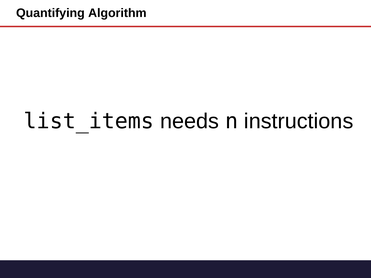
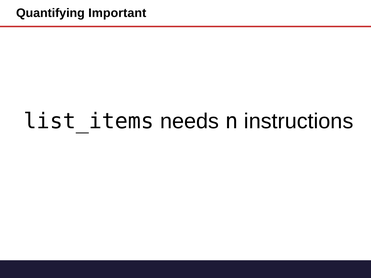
Algorithm: Algorithm -> Important
